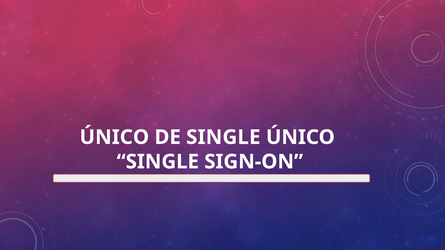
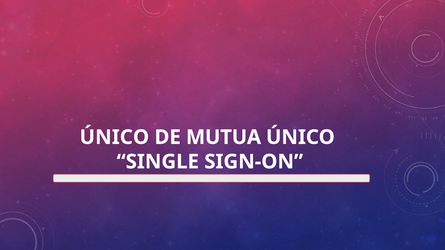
DE SINGLE: SINGLE -> MUTUA
